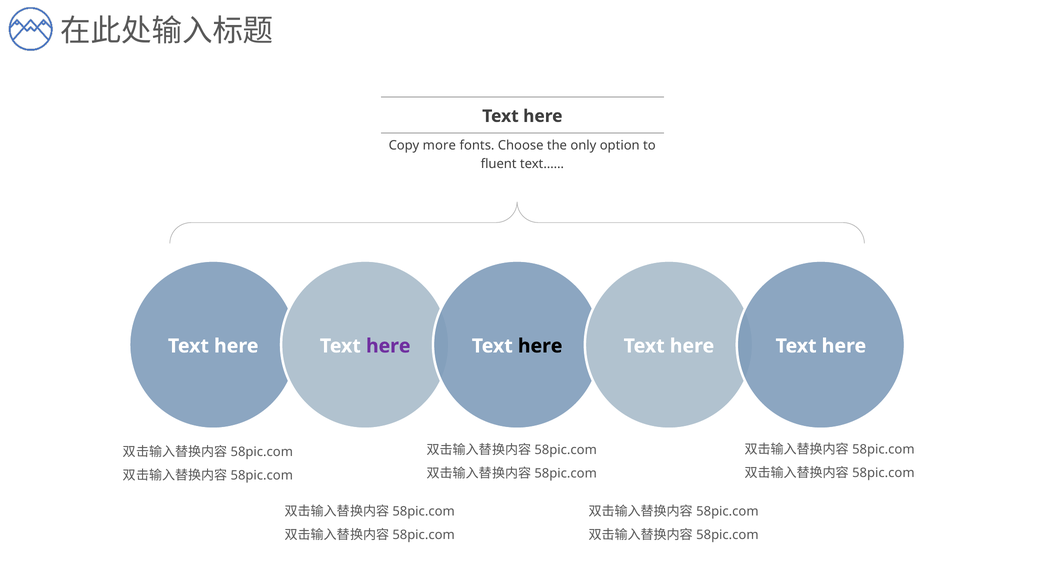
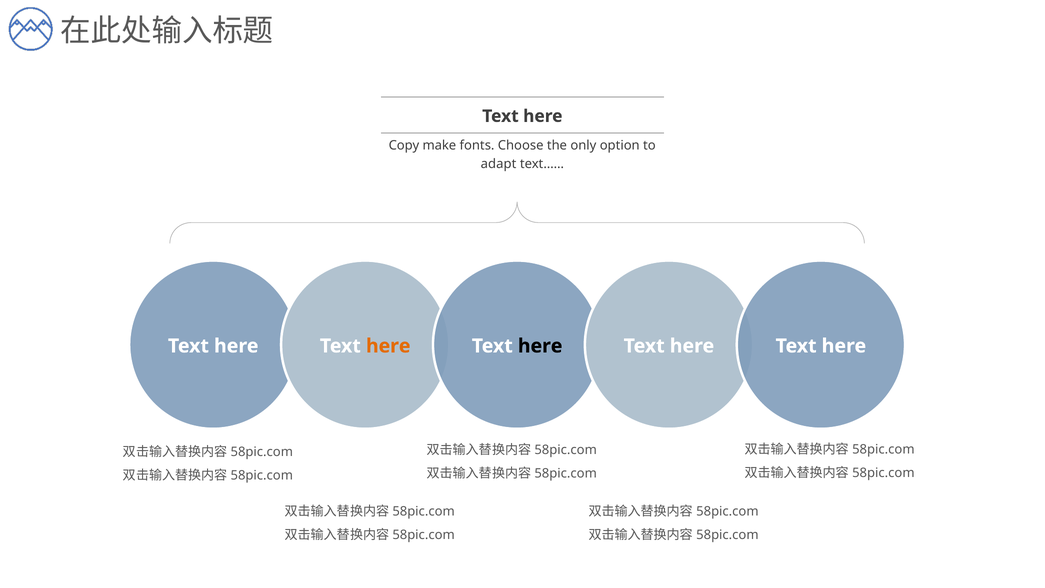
more: more -> make
fluent: fluent -> adapt
here at (388, 346) colour: purple -> orange
